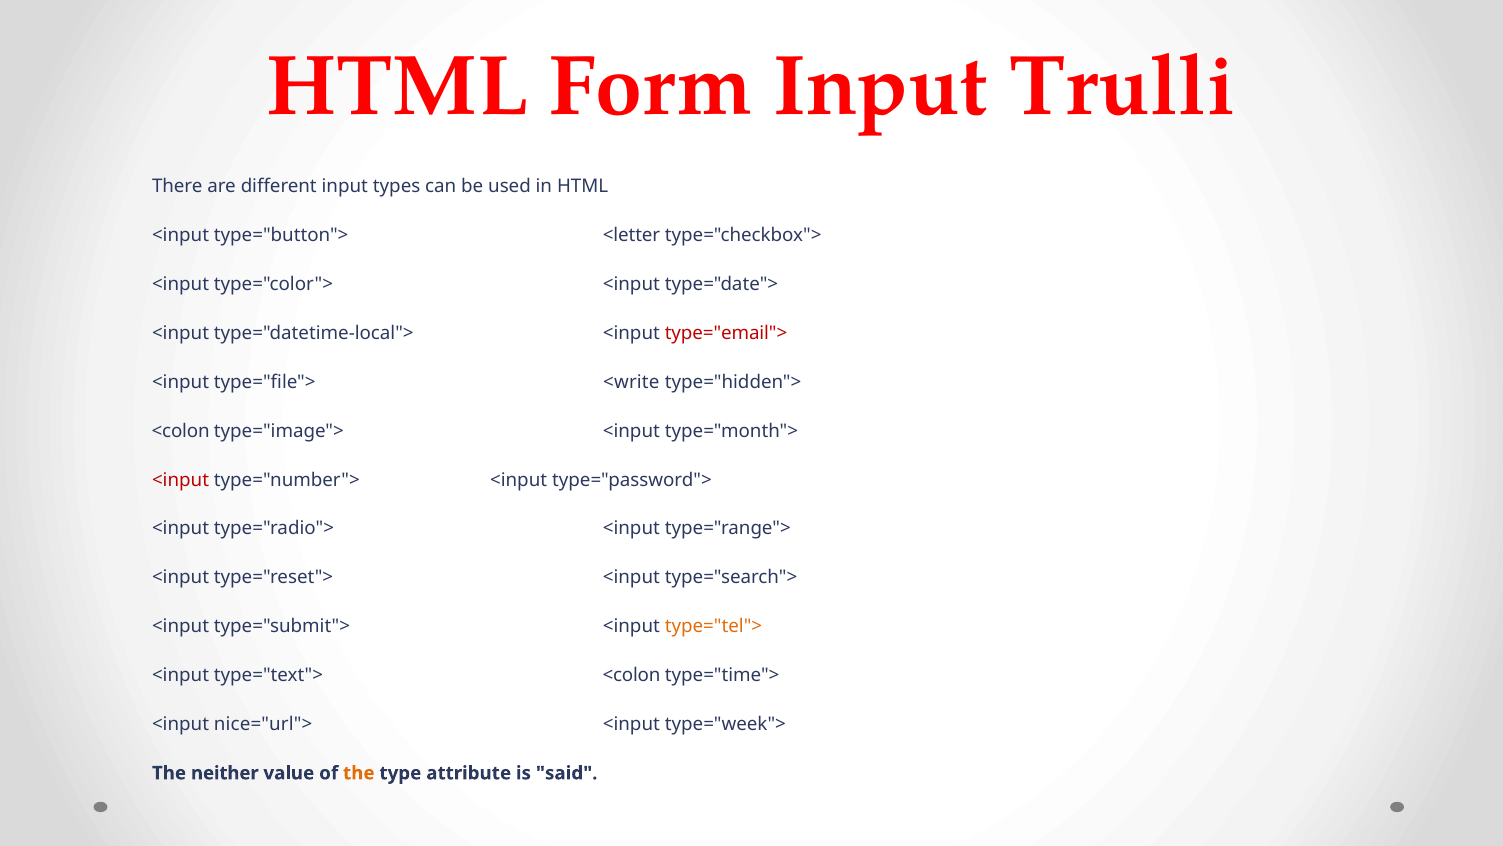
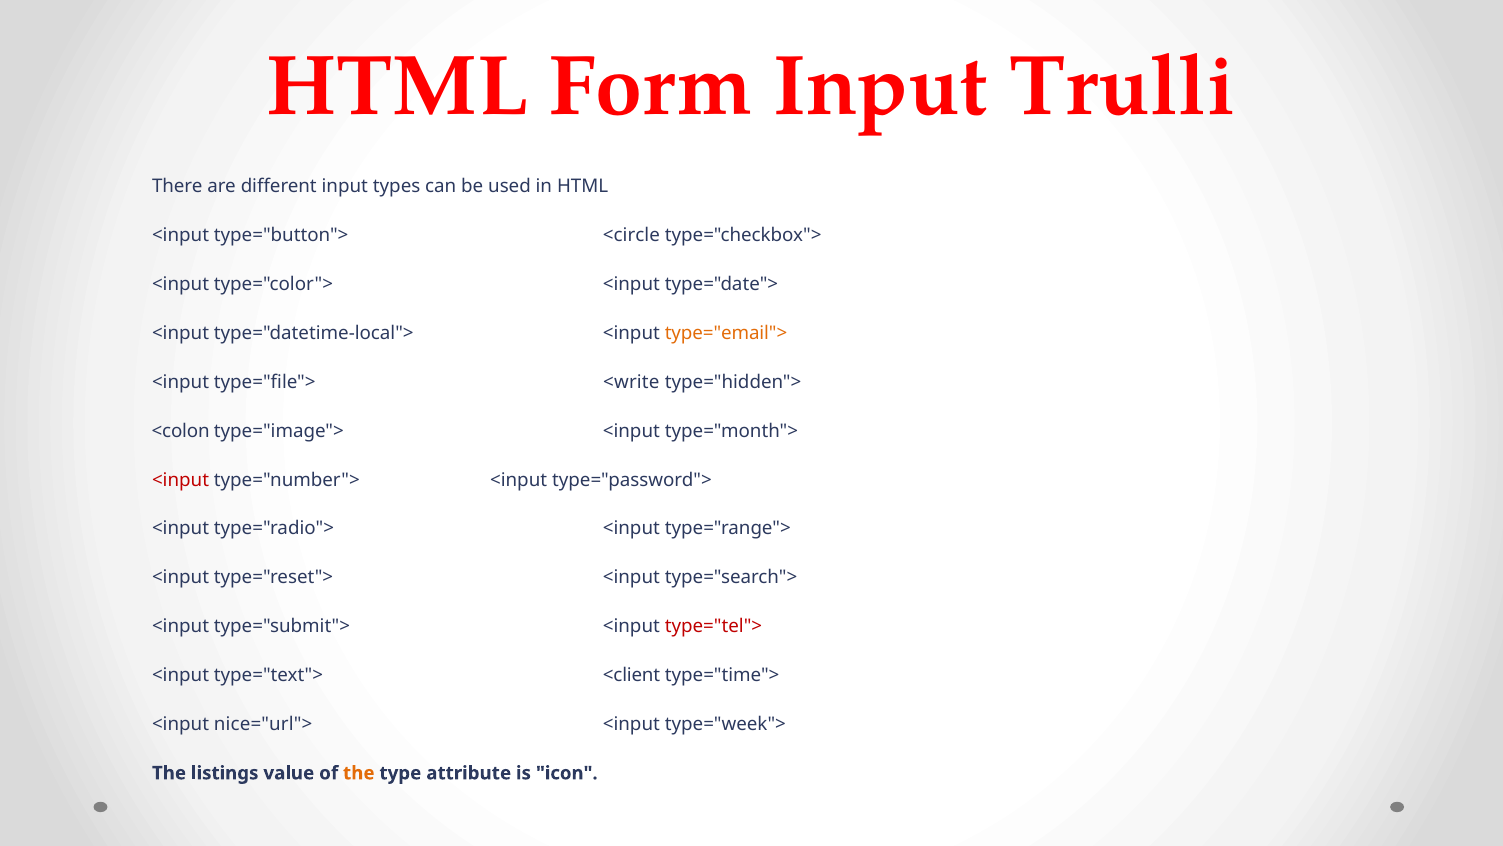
<letter: <letter -> <circle
type="email"> colour: red -> orange
type="tel"> colour: orange -> red
type="text"> <colon: <colon -> <client
neither: neither -> listings
said: said -> icon
